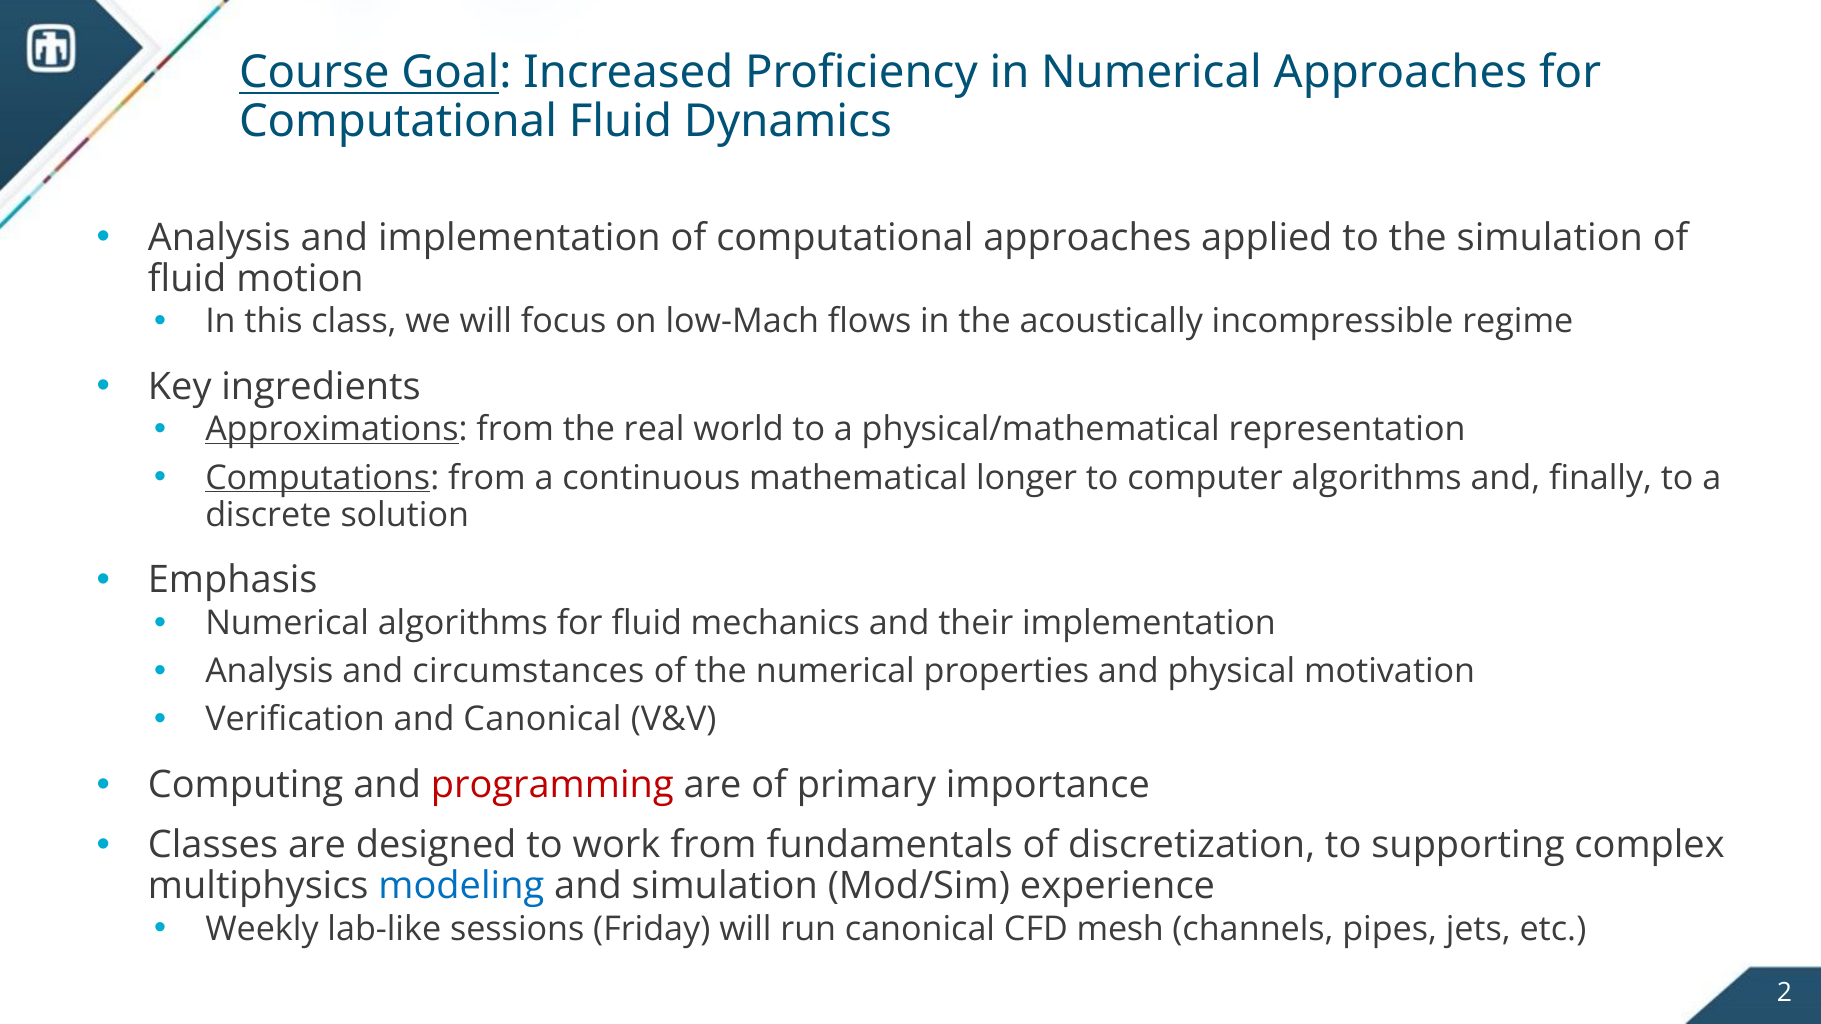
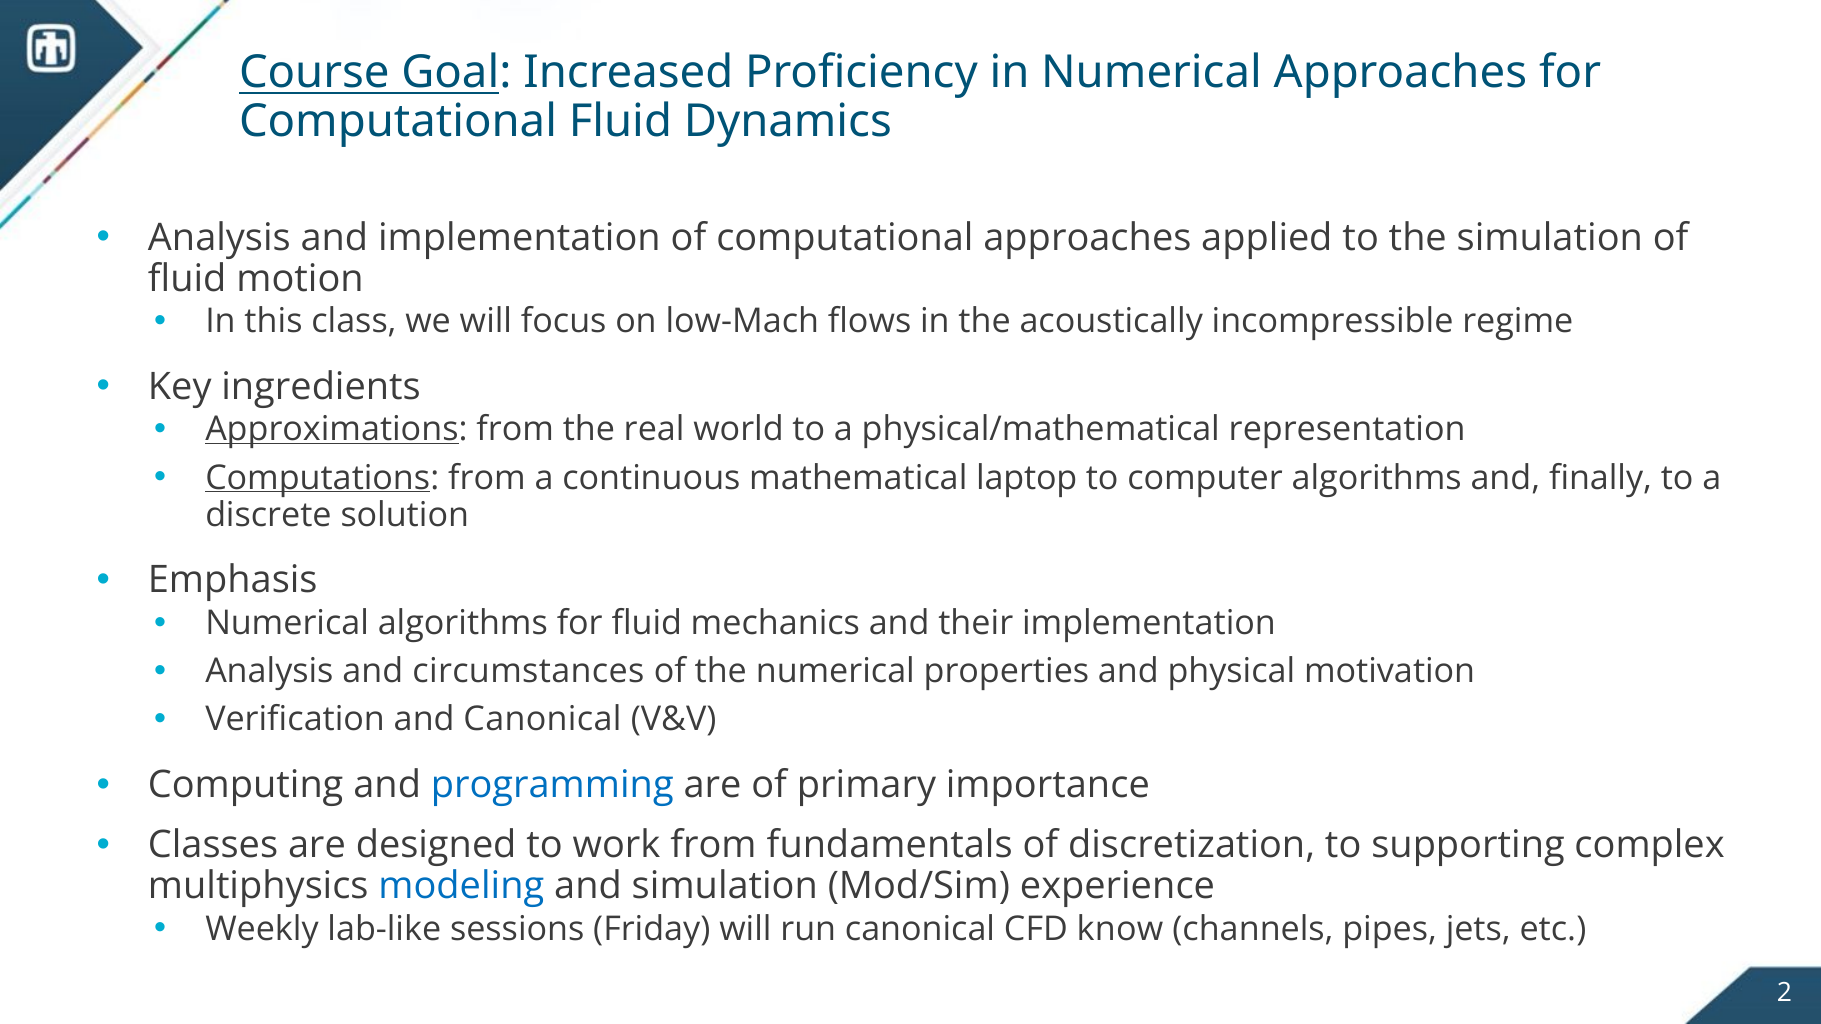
longer: longer -> laptop
programming colour: red -> blue
mesh: mesh -> know
